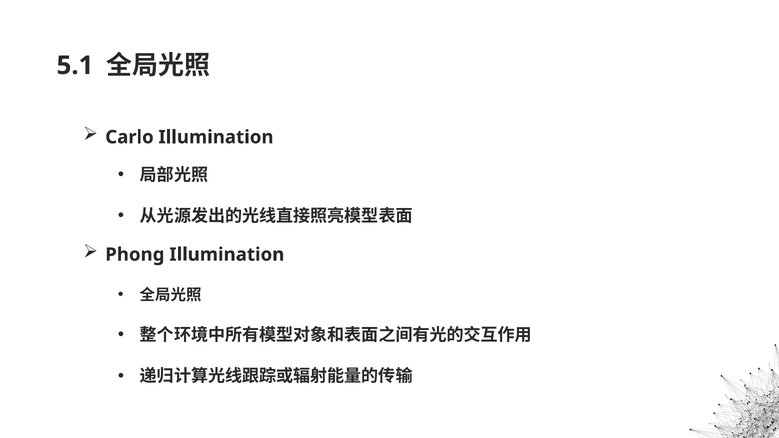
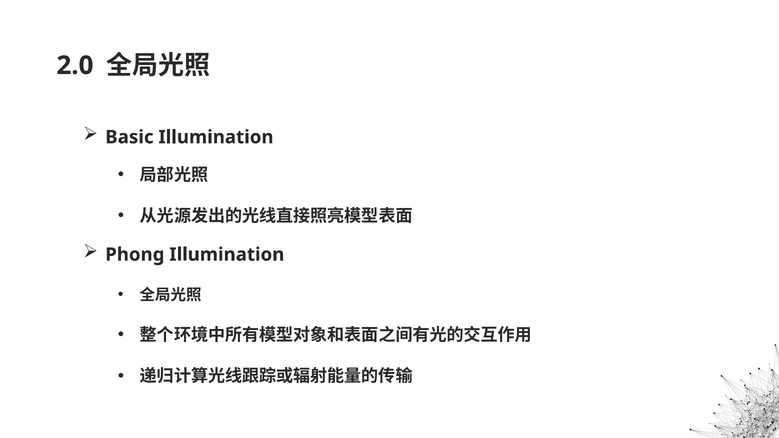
5.1: 5.1 -> 2.0
Carlo: Carlo -> Basic
